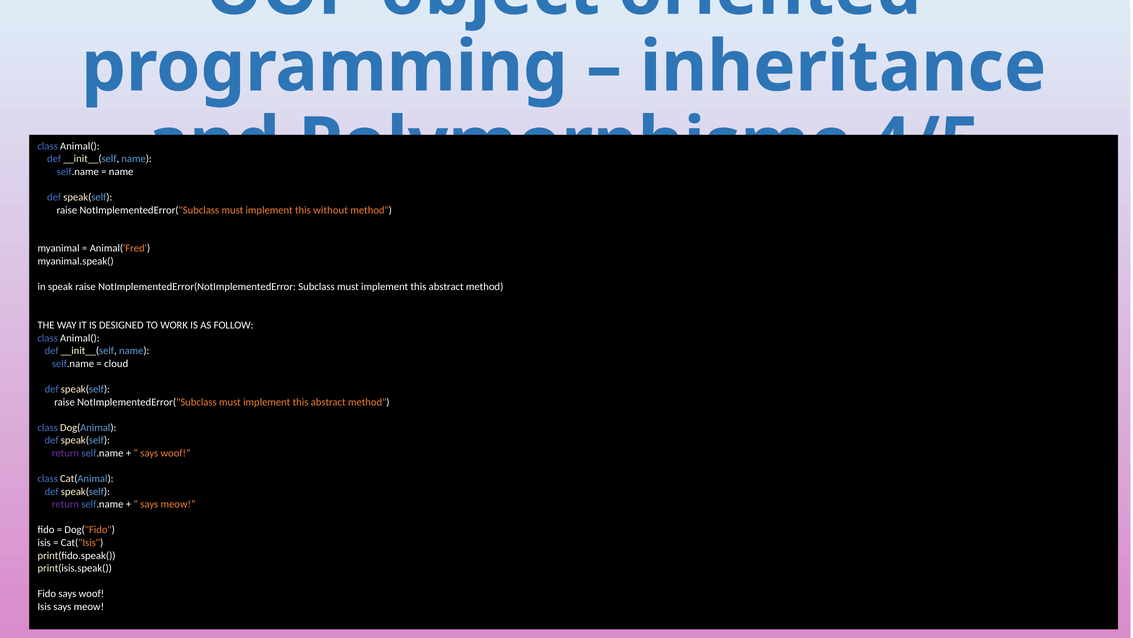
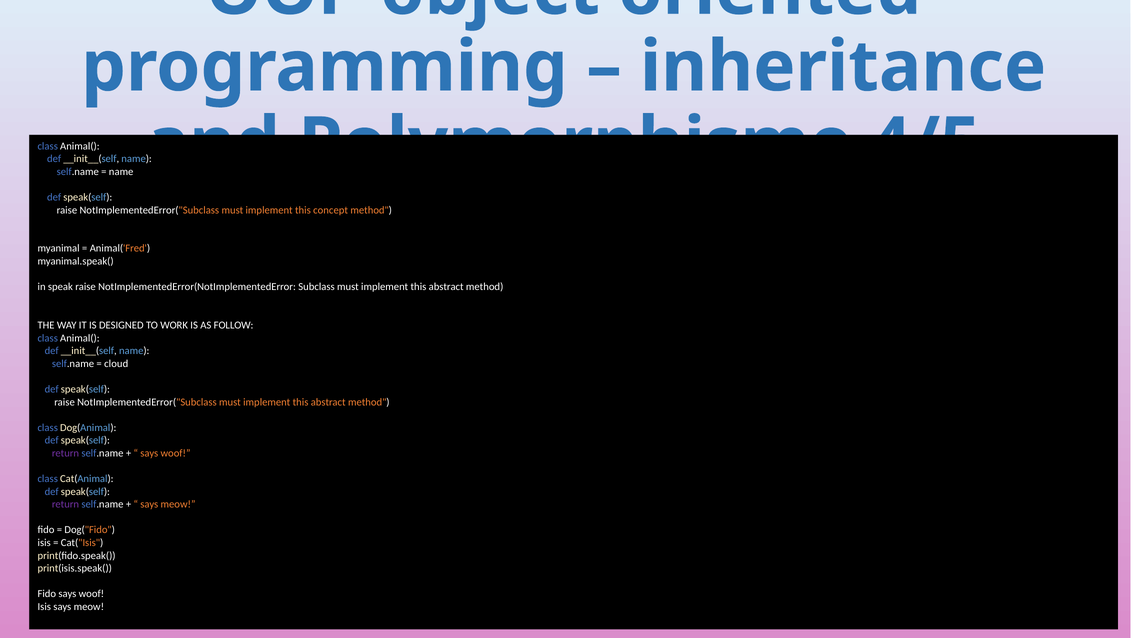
without: without -> concept
